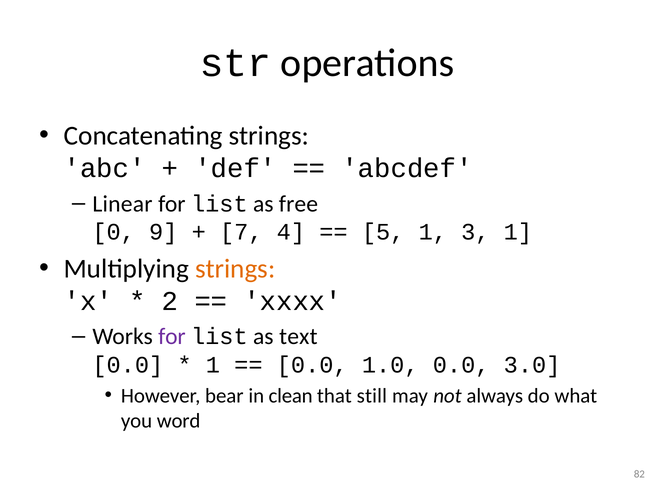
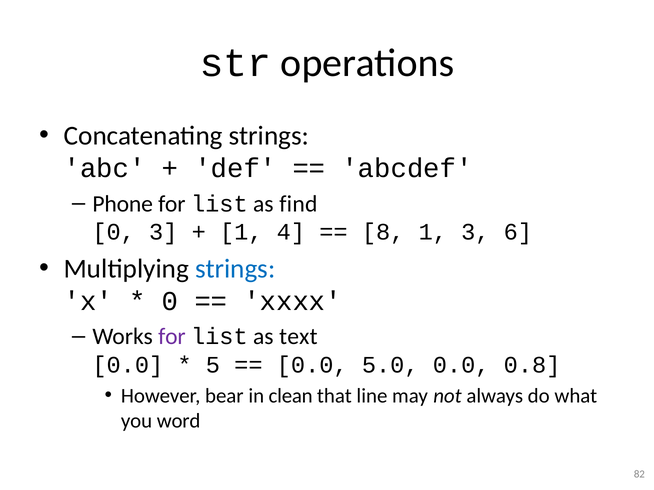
Linear: Linear -> Phone
free: free -> find
0 9: 9 -> 3
7 at (241, 232): 7 -> 1
5: 5 -> 8
3 1: 1 -> 6
strings at (235, 269) colour: orange -> blue
2 at (170, 302): 2 -> 0
1 at (213, 365): 1 -> 5
1.0: 1.0 -> 5.0
3.0: 3.0 -> 0.8
still: still -> line
